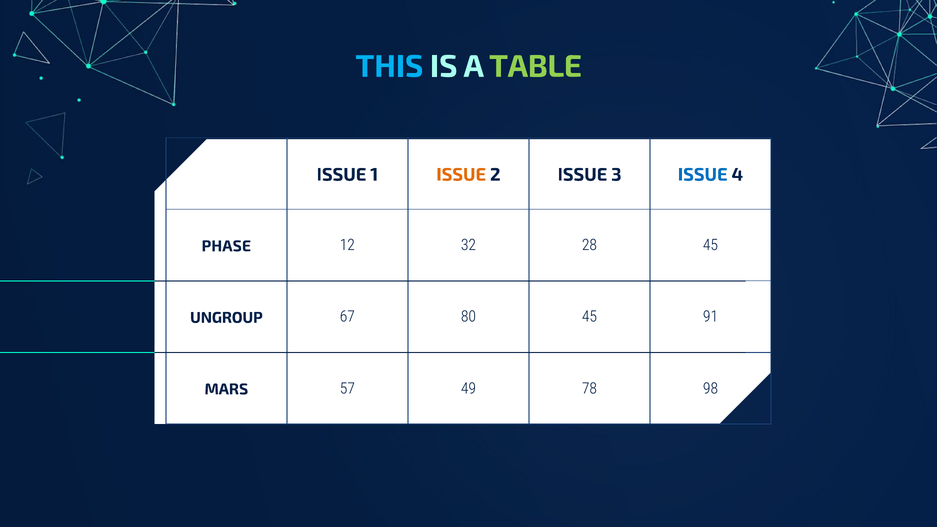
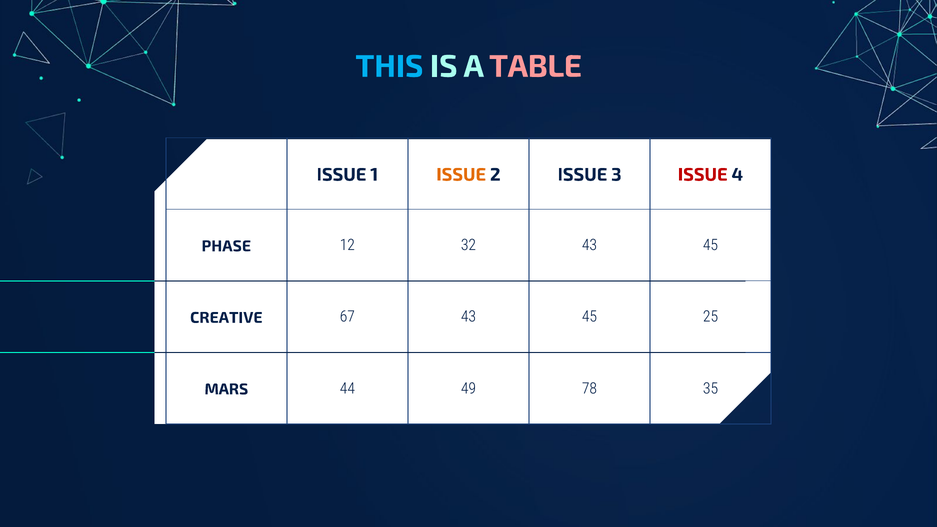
TABLE colour: light green -> pink
ISSUE at (703, 175) colour: blue -> red
32 28: 28 -> 43
UNGROUP: UNGROUP -> CREATIVE
67 80: 80 -> 43
91: 91 -> 25
57: 57 -> 44
98: 98 -> 35
